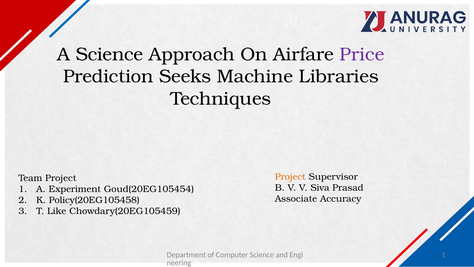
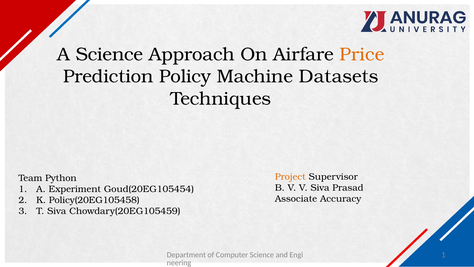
Price colour: purple -> orange
Seeks: Seeks -> Policy
Libraries: Libraries -> Datasets
Team Project: Project -> Python
T Like: Like -> Siva
